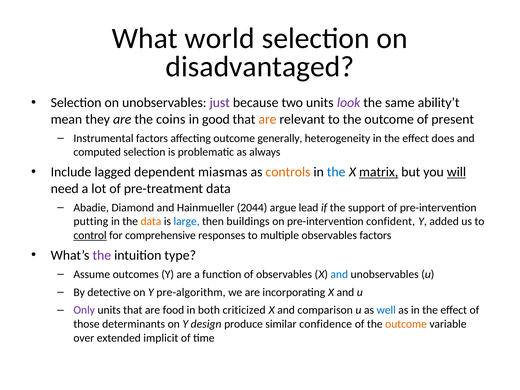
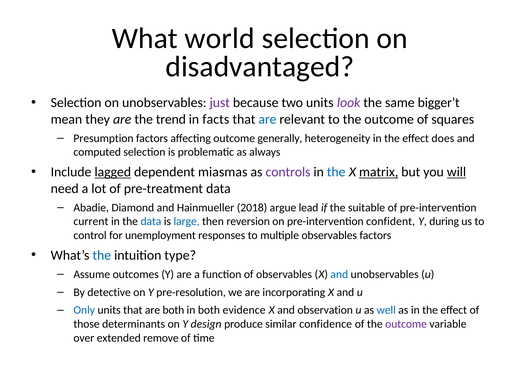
ability’t: ability’t -> bigger’t
coins: coins -> trend
good: good -> facts
are at (267, 119) colour: orange -> blue
present: present -> squares
Instrumental: Instrumental -> Presumption
lagged underline: none -> present
controls colour: orange -> purple
2044: 2044 -> 2018
support: support -> suitable
putting: putting -> current
data at (151, 221) colour: orange -> blue
buildings: buildings -> reversion
added: added -> during
control underline: present -> none
comprehensive: comprehensive -> unemployment
the at (102, 255) colour: purple -> blue
pre-algorithm: pre-algorithm -> pre-resolution
Only colour: purple -> blue
are food: food -> both
criticized: criticized -> evidence
comparison: comparison -> observation
outcome at (406, 324) colour: orange -> purple
implicit: implicit -> remove
